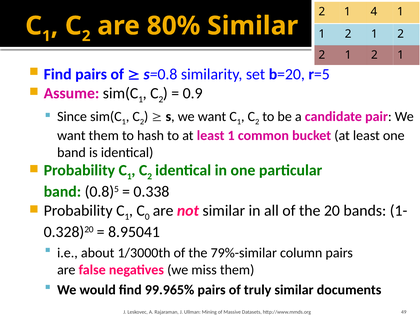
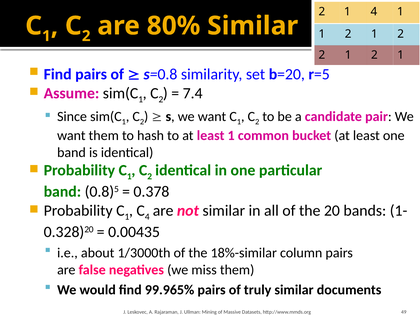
0.9: 0.9 -> 7.4
0.338: 0.338 -> 0.378
0 at (147, 217): 0 -> 4
8.95041: 8.95041 -> 0.00435
79%-similar: 79%-similar -> 18%-similar
